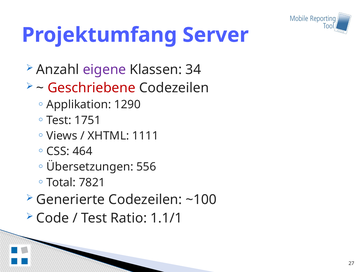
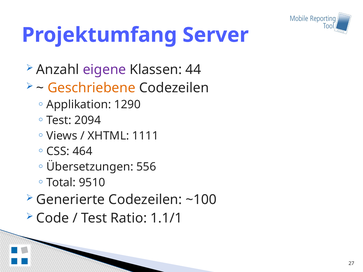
34: 34 -> 44
Geschriebene colour: red -> orange
1751: 1751 -> 2094
7821: 7821 -> 9510
